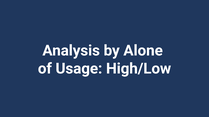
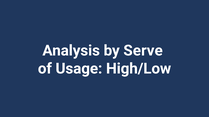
Alone: Alone -> Serve
